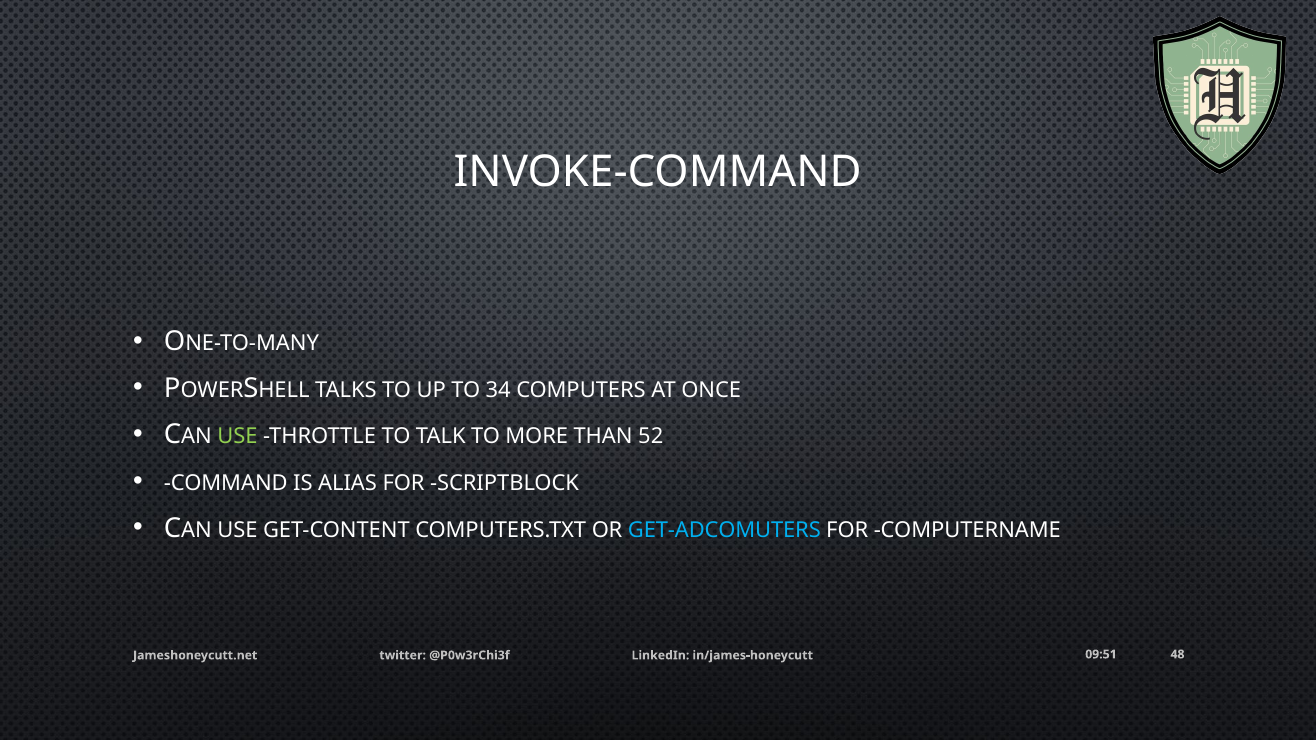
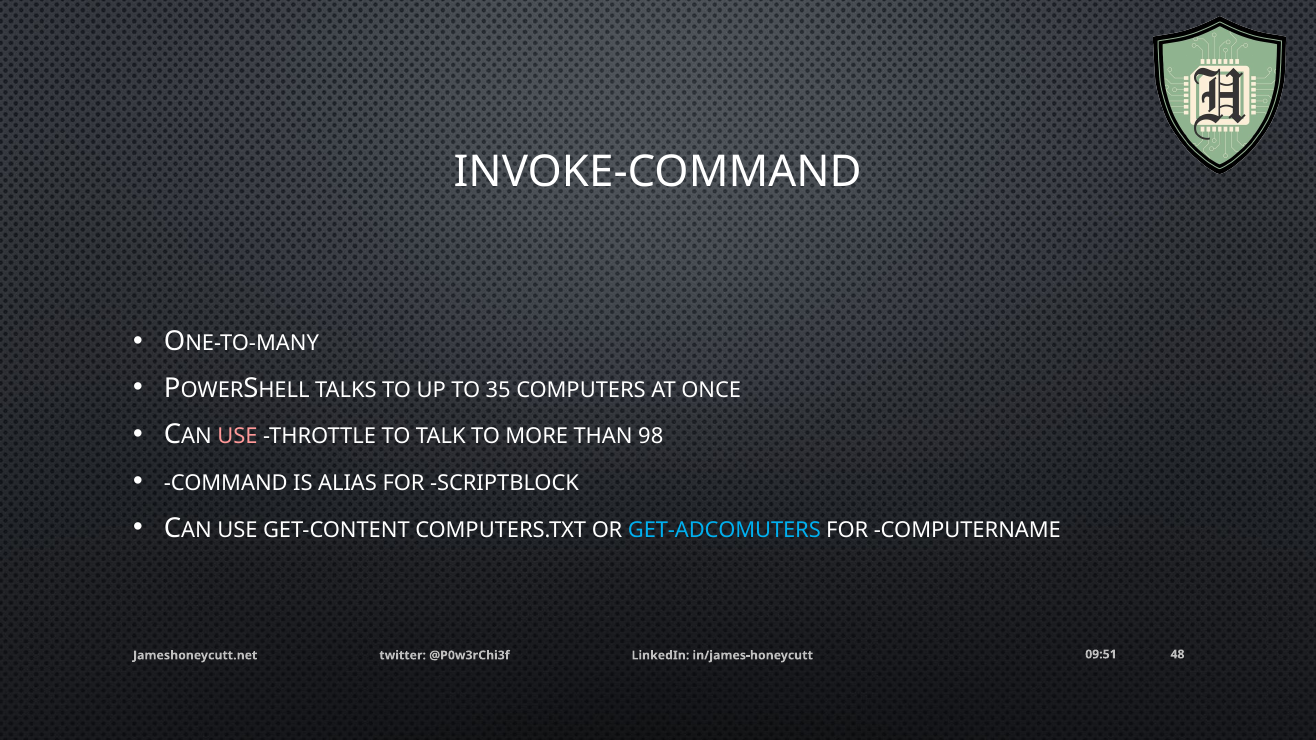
34: 34 -> 35
USE at (238, 437) colour: light green -> pink
52: 52 -> 98
